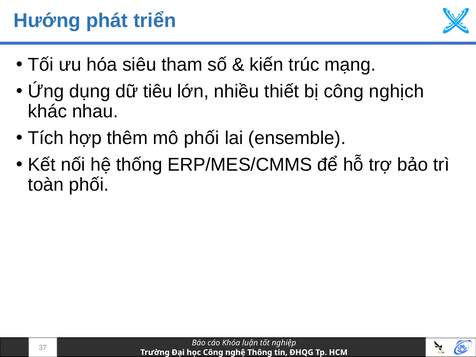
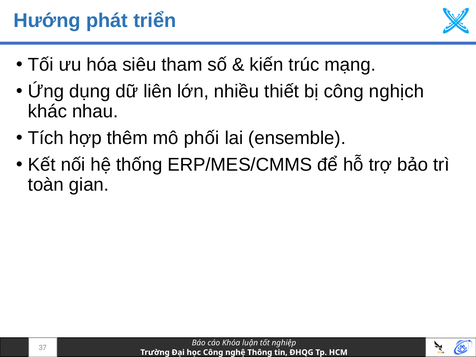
tiêu: tiêu -> liên
toàn phối: phối -> gian
